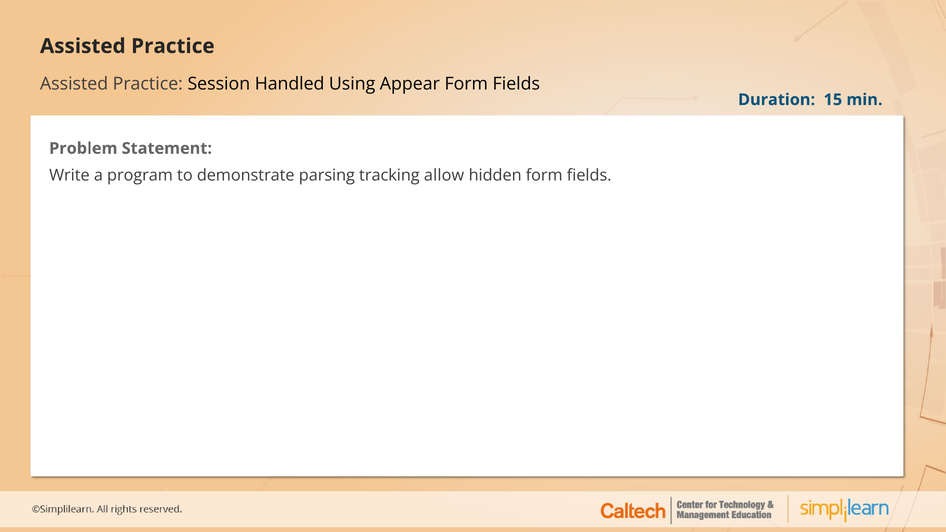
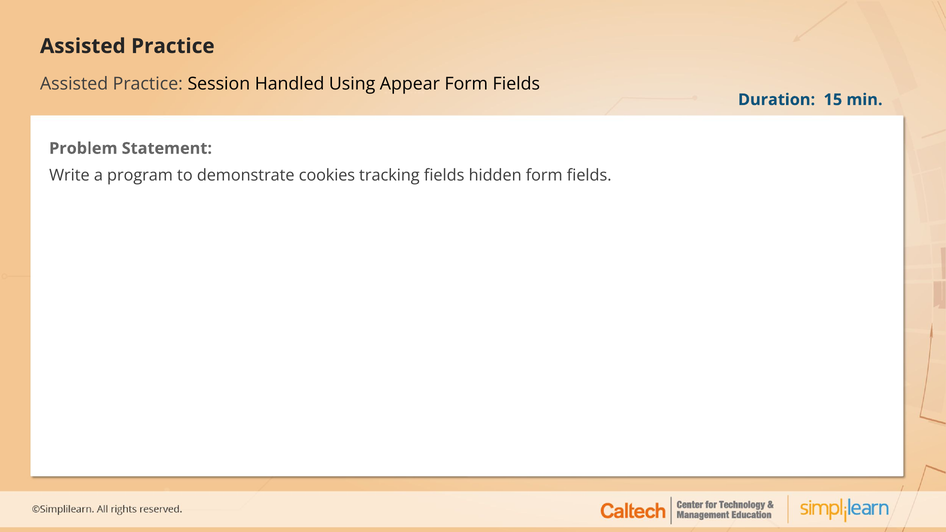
parsing: parsing -> cookies
tracking allow: allow -> fields
